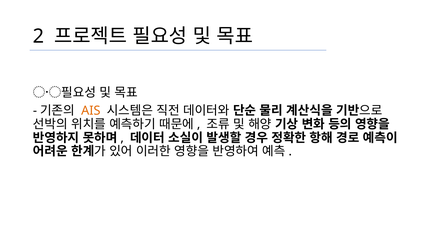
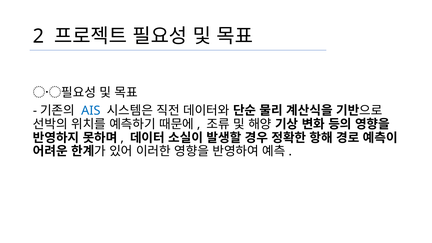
AIS colour: orange -> blue
